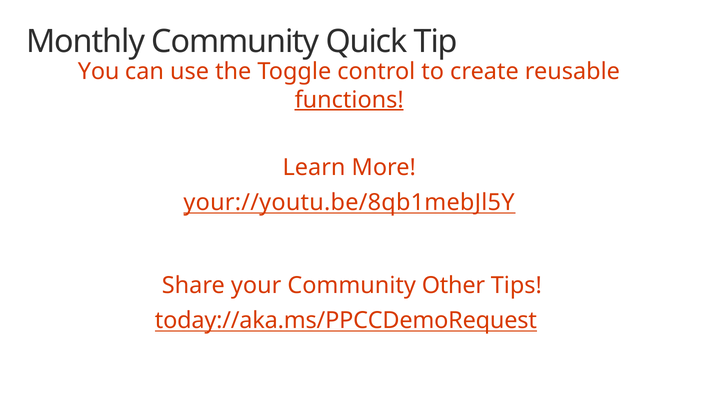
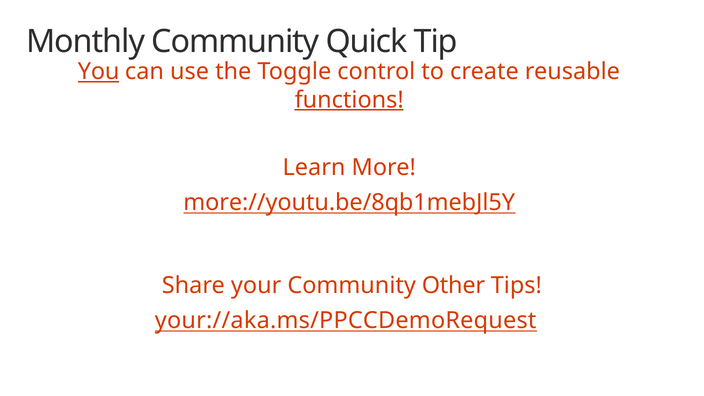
You underline: none -> present
your://youtu.be/8qb1mebJl5Y: your://youtu.be/8qb1mebJl5Y -> more://youtu.be/8qb1mebJl5Y
today://aka.ms/PPCCDemoRequest: today://aka.ms/PPCCDemoRequest -> your://aka.ms/PPCCDemoRequest
